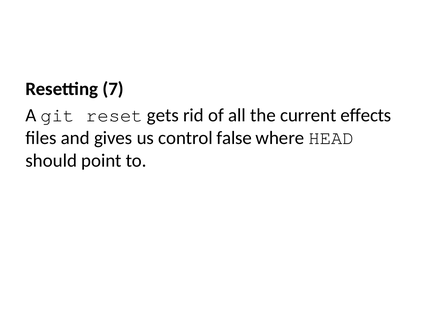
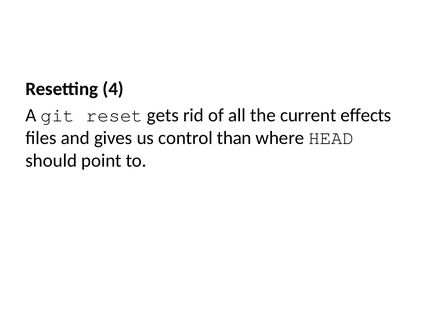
7: 7 -> 4
false: false -> than
